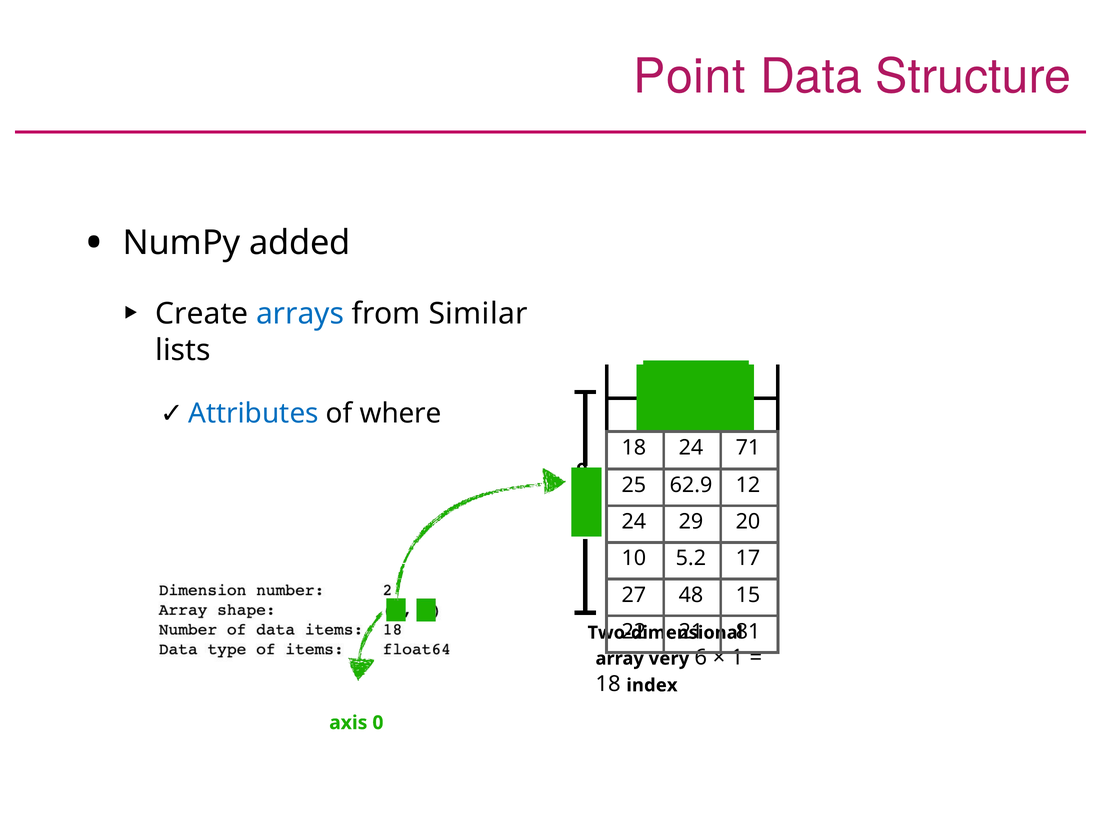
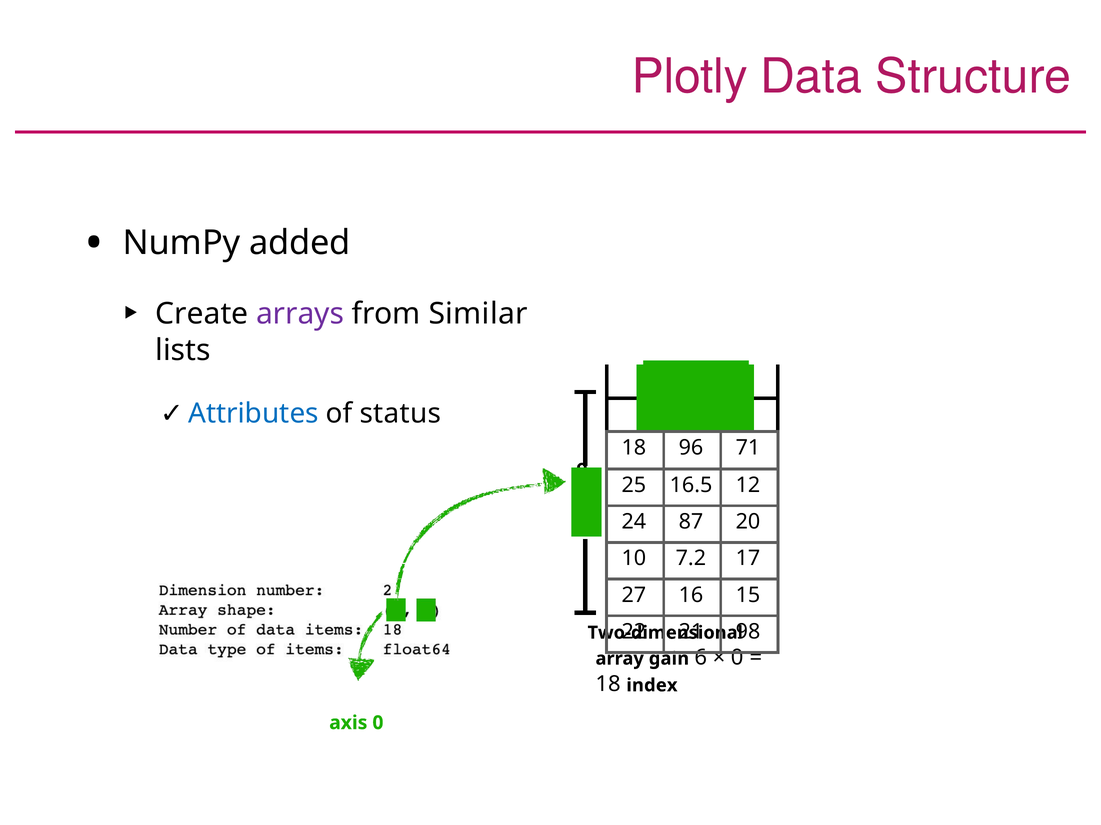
Point: Point -> Plotly
arrays colour: blue -> purple
where: where -> status
18 24: 24 -> 96
62.9: 62.9 -> 16.5
29: 29 -> 87
5.2: 5.2 -> 7.2
48: 48 -> 16
81: 81 -> 98
very: very -> gain
1 at (737, 658): 1 -> 0
